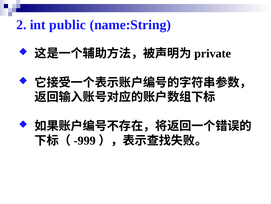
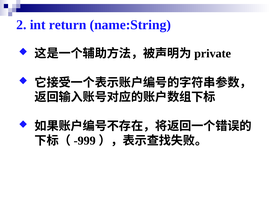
public: public -> return
